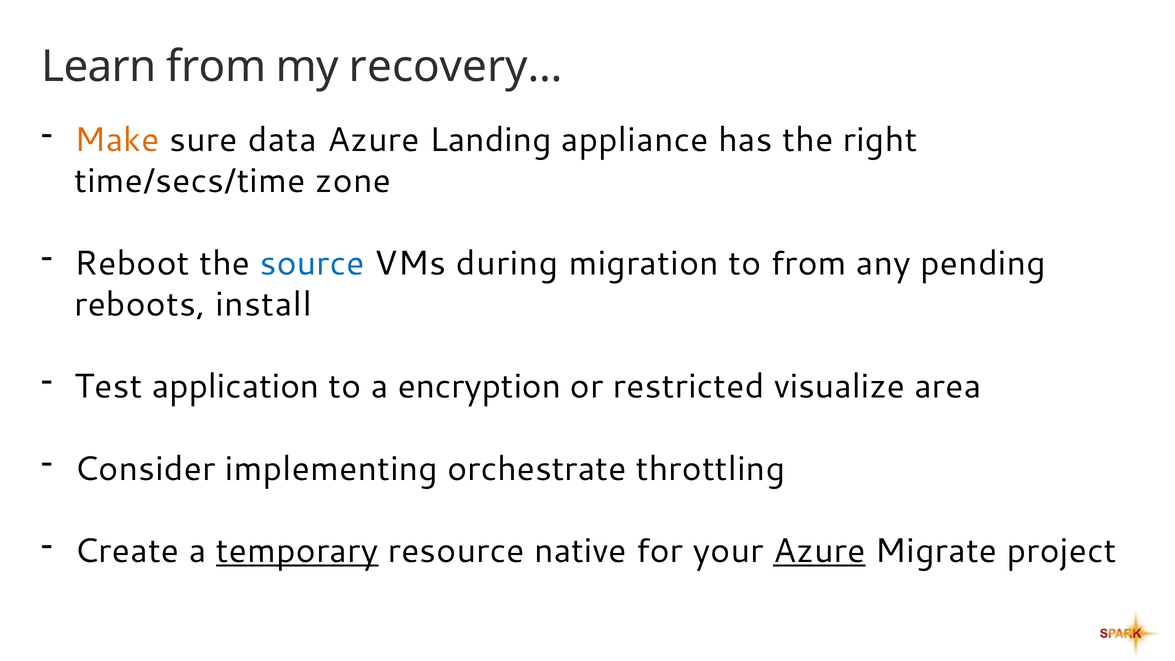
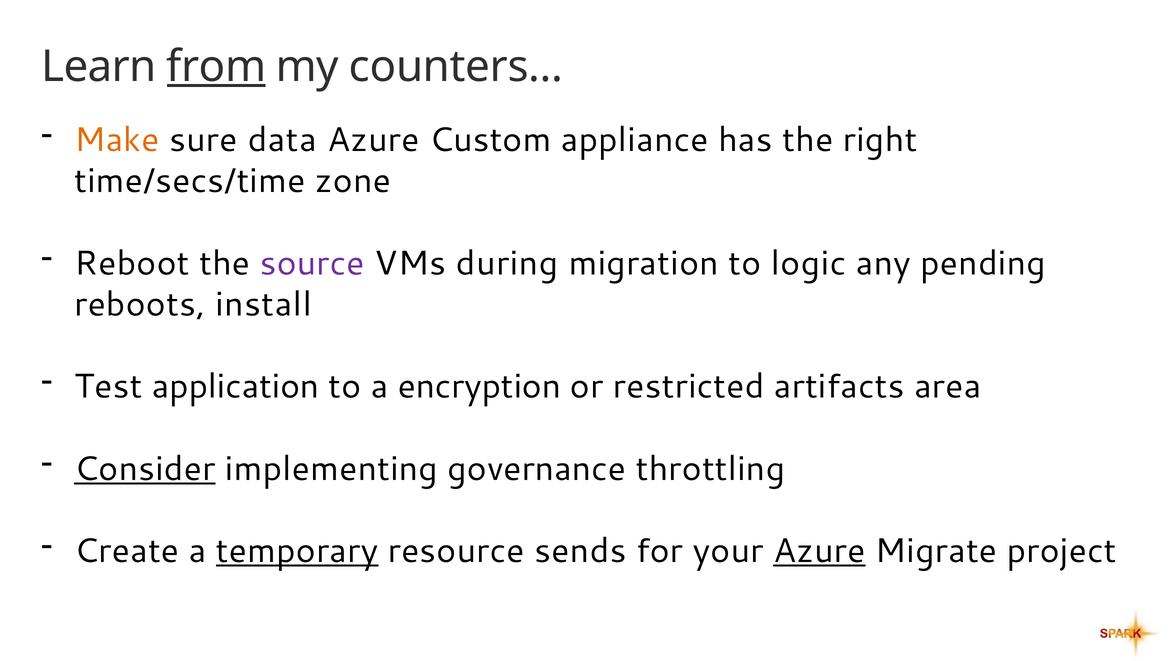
from at (216, 67) underline: none -> present
recovery…: recovery… -> counters…
Landing: Landing -> Custom
source colour: blue -> purple
to from: from -> logic
visualize: visualize -> artifacts
Consider underline: none -> present
orchestrate: orchestrate -> governance
native: native -> sends
